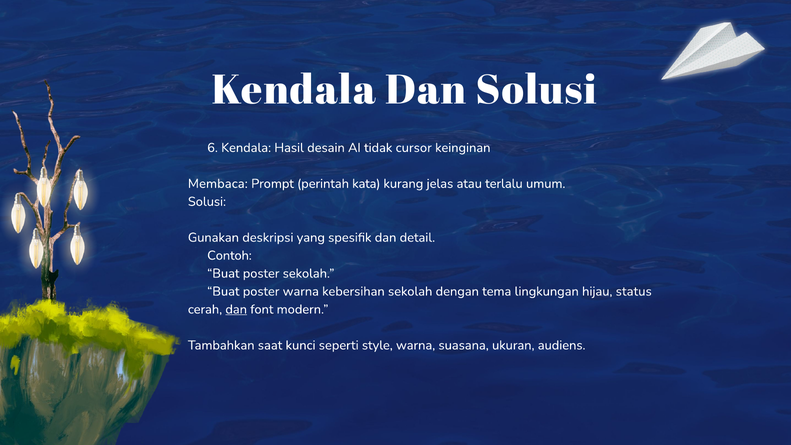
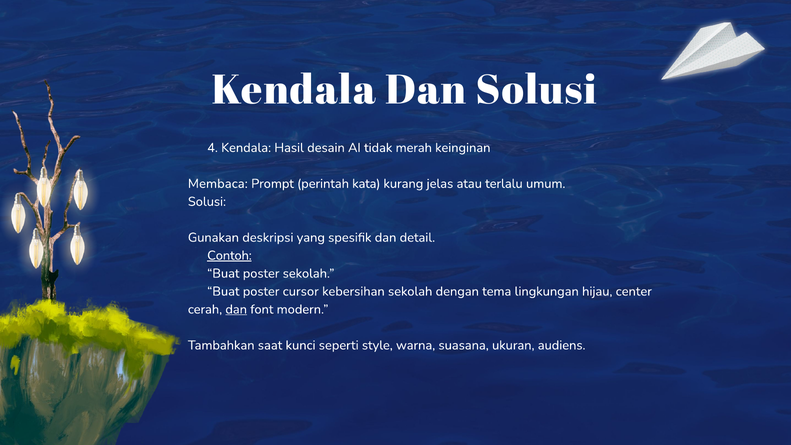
6: 6 -> 4
cursor: cursor -> merah
Contoh underline: none -> present
poster warna: warna -> cursor
status: status -> center
